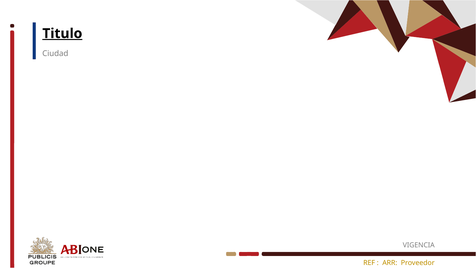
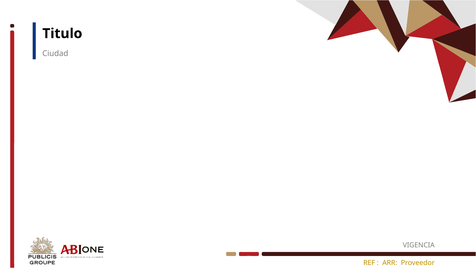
Titulo underline: present -> none
